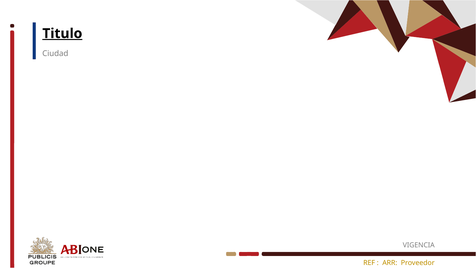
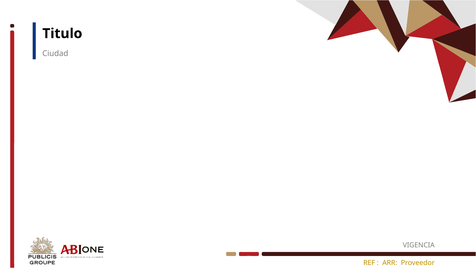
Titulo underline: present -> none
